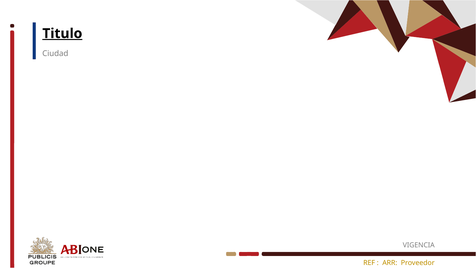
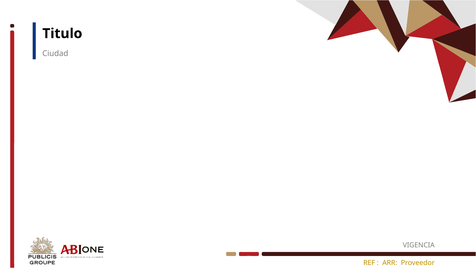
Titulo underline: present -> none
